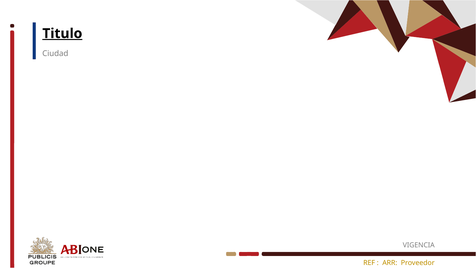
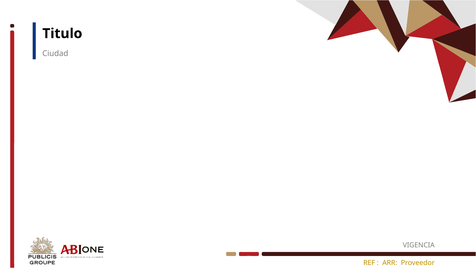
Titulo underline: present -> none
